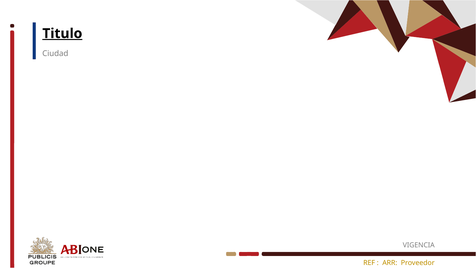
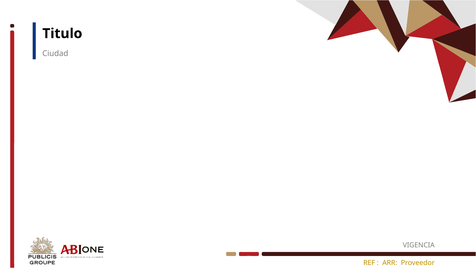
Titulo underline: present -> none
